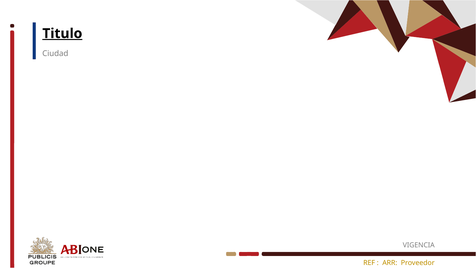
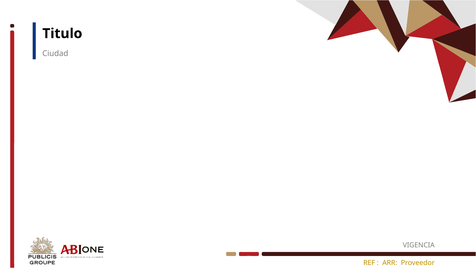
Titulo underline: present -> none
